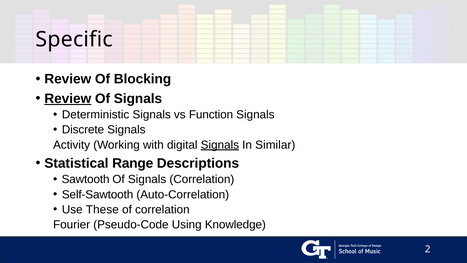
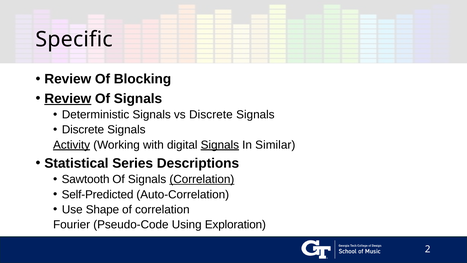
vs Function: Function -> Discrete
Activity underline: none -> present
Range: Range -> Series
Correlation at (202, 179) underline: none -> present
Self-Sawtooth: Self-Sawtooth -> Self-Predicted
These: These -> Shape
Knowledge: Knowledge -> Exploration
